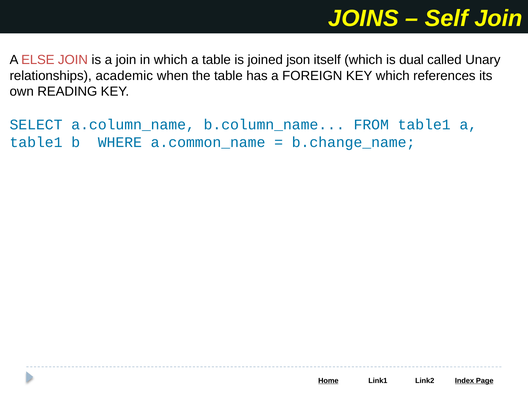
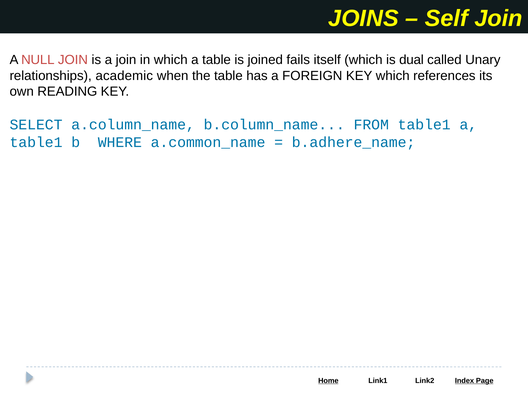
ELSE: ELSE -> NULL
json: json -> fails
b.change_name: b.change_name -> b.adhere_name
